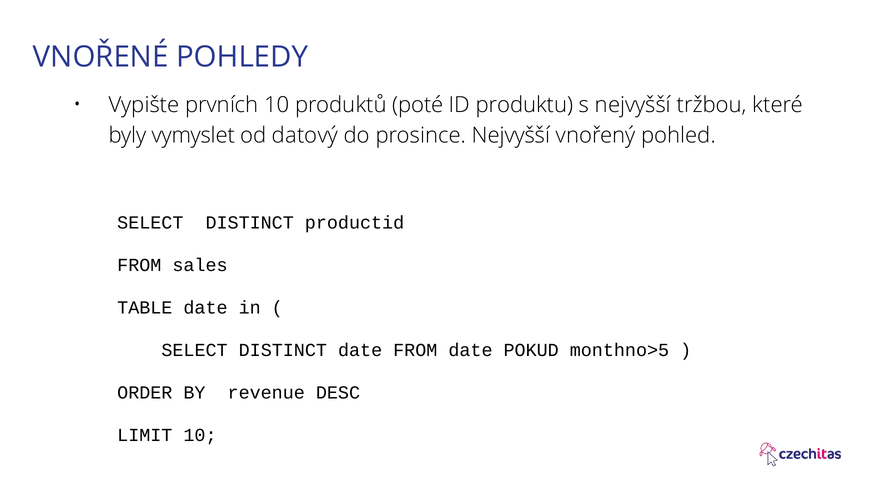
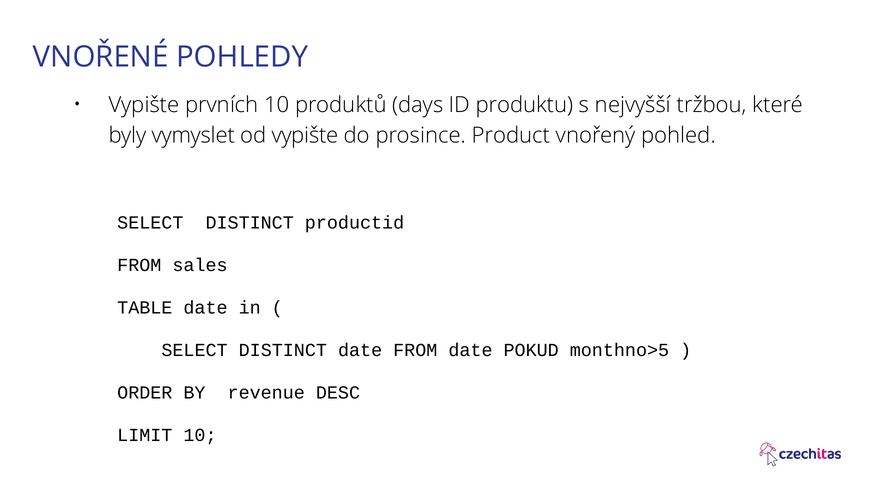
poté: poté -> days
od datový: datový -> vypište
prosince Nejvyšší: Nejvyšší -> Product
